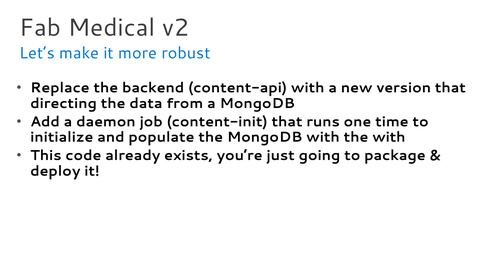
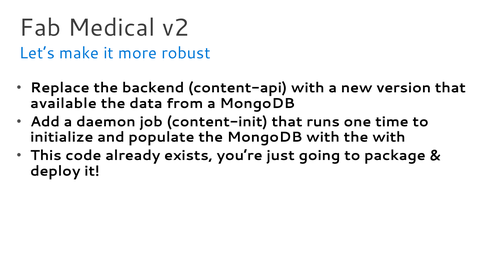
directing: directing -> available
